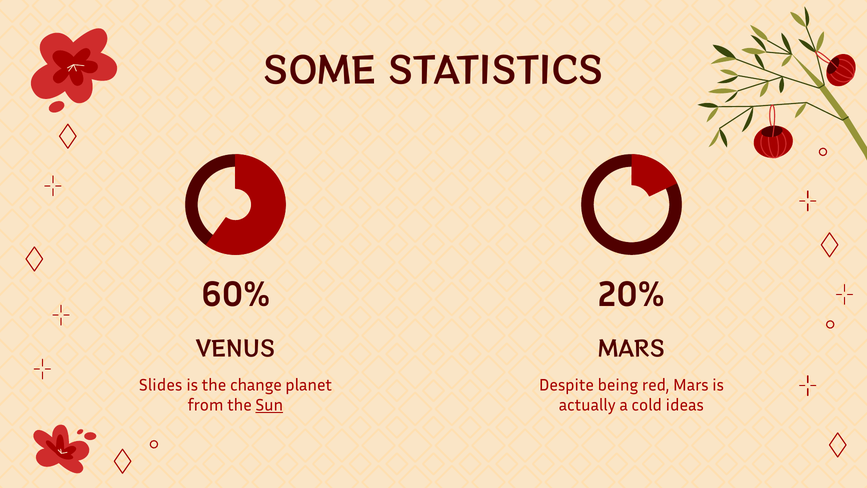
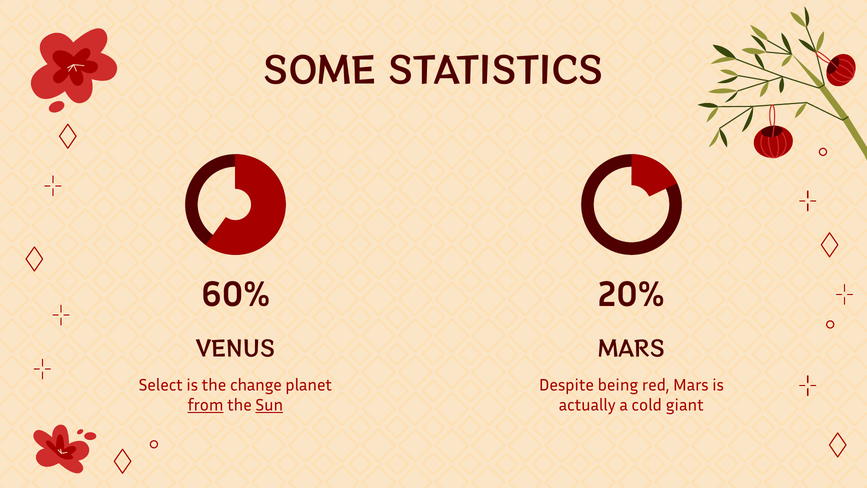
Slides: Slides -> Select
from underline: none -> present
ideas: ideas -> giant
